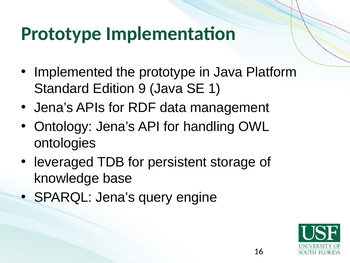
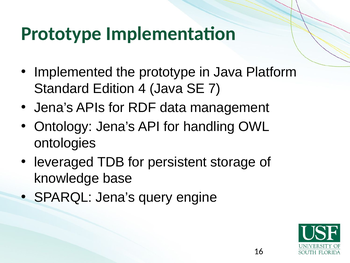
9: 9 -> 4
1: 1 -> 7
